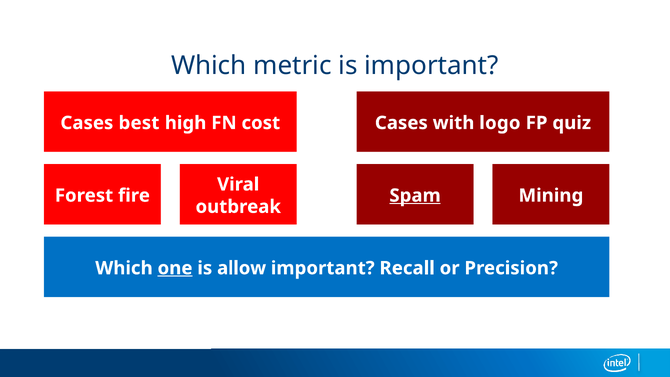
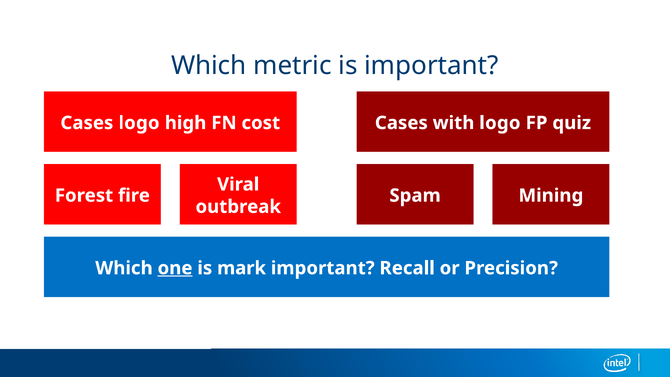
Cases best: best -> logo
Spam underline: present -> none
allow: allow -> mark
